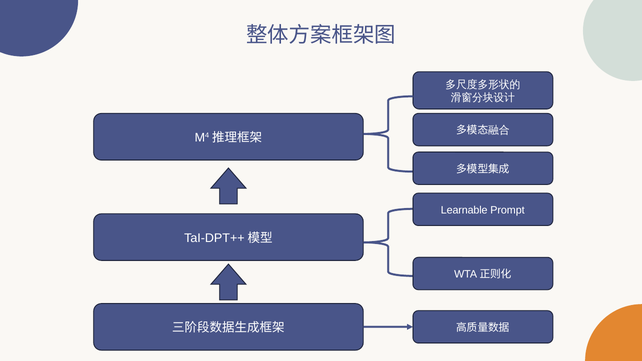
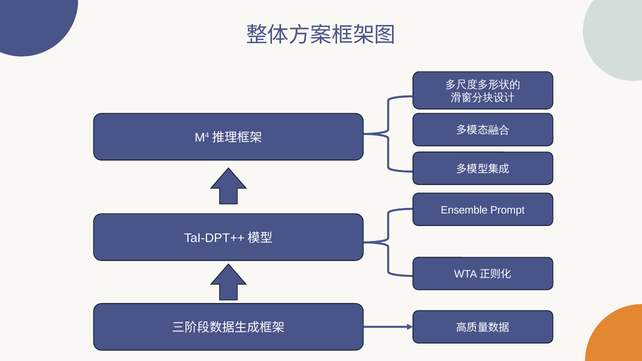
Learnable: Learnable -> Ensemble
